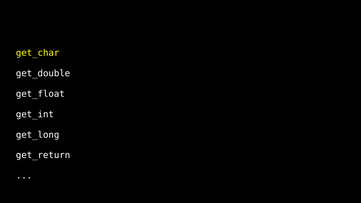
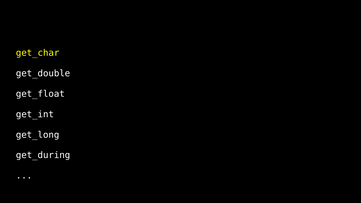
get_return: get_return -> get_during
